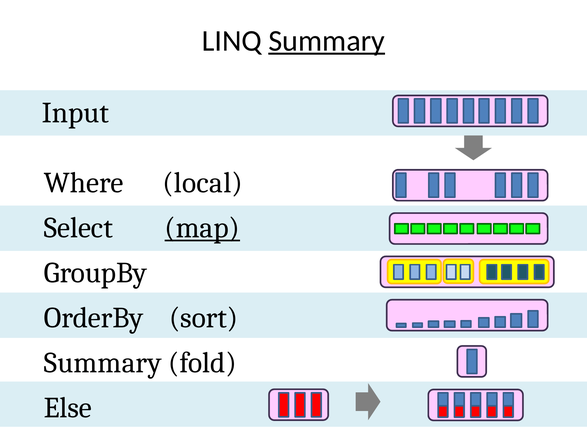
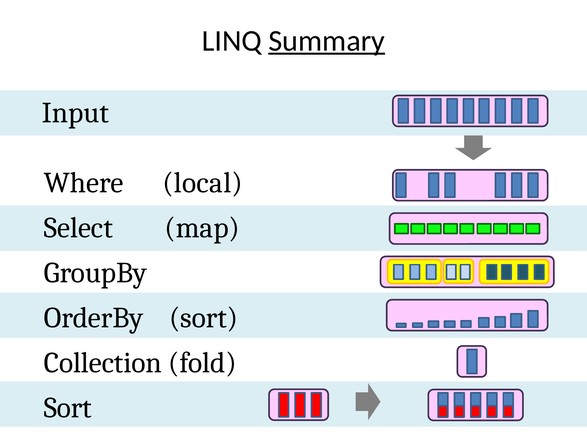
map underline: present -> none
Summary at (103, 363): Summary -> Collection
Else at (68, 408): Else -> Sort
